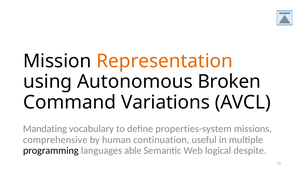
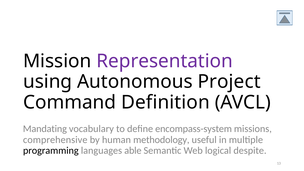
Representation colour: orange -> purple
Broken: Broken -> Project
Variations: Variations -> Definition
properties-system: properties-system -> encompass-system
continuation: continuation -> methodology
